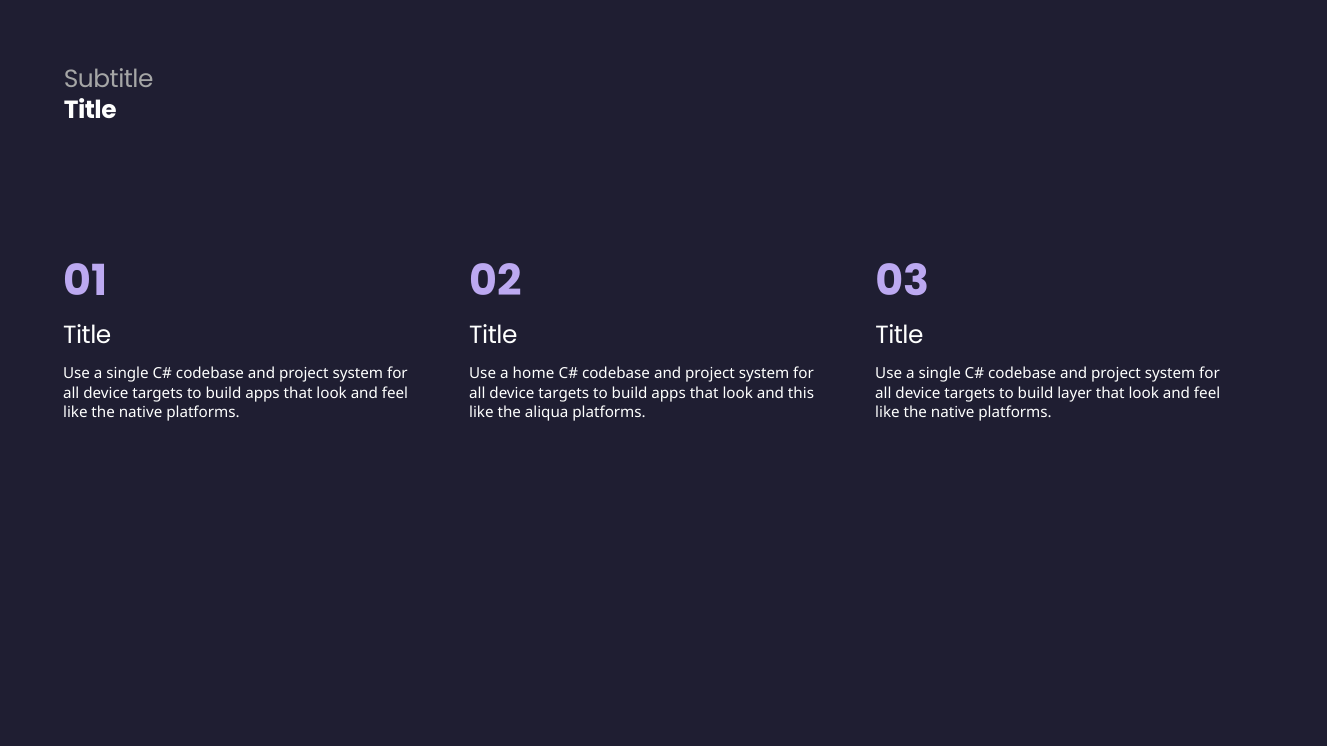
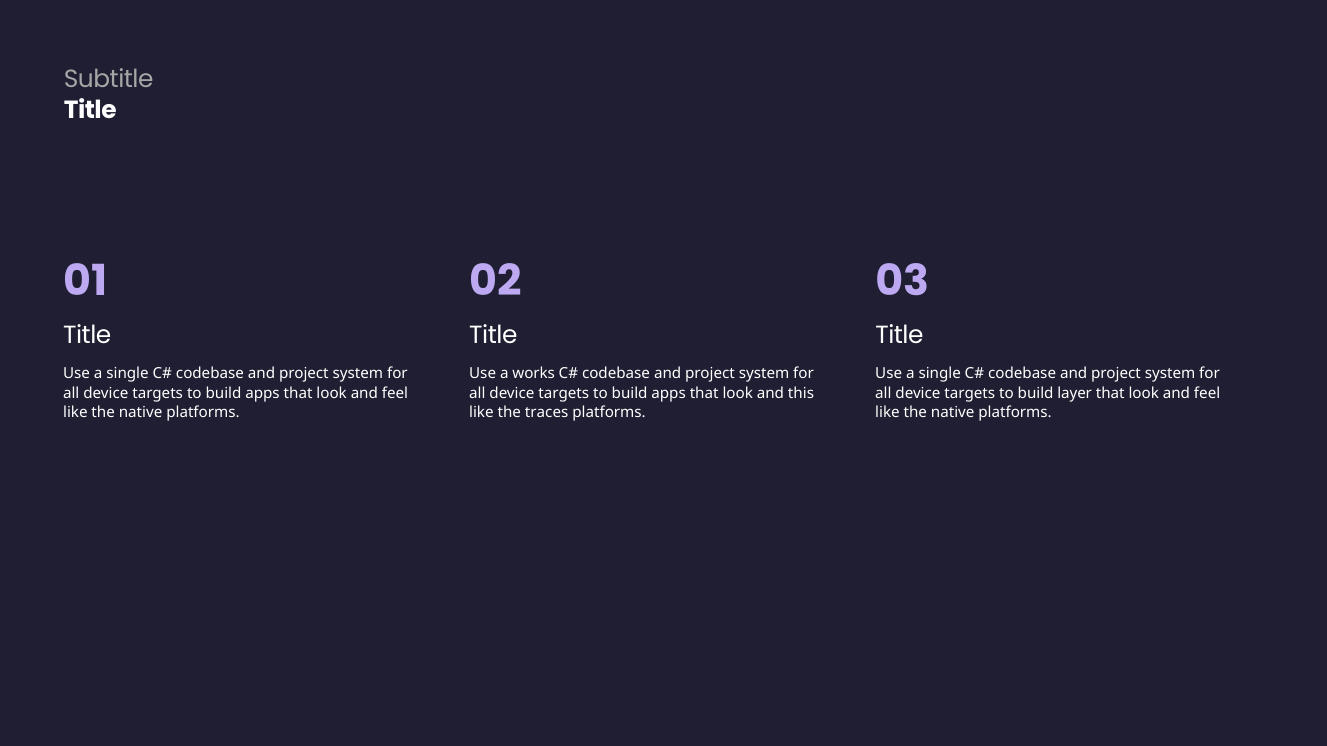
home: home -> works
aliqua: aliqua -> traces
